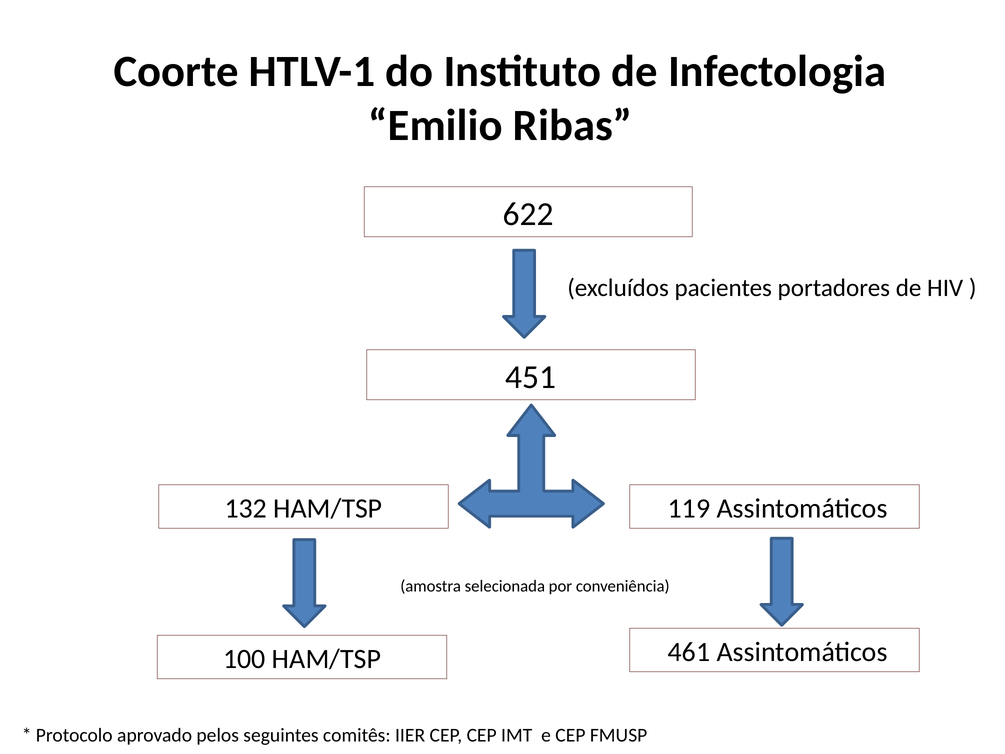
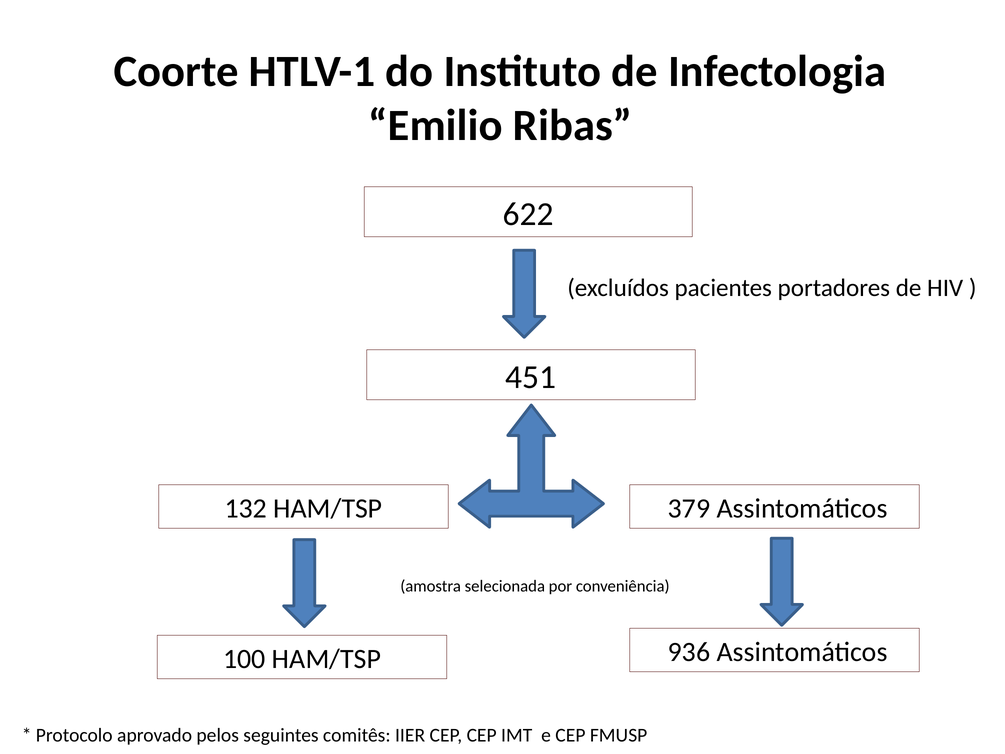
119: 119 -> 379
461: 461 -> 936
